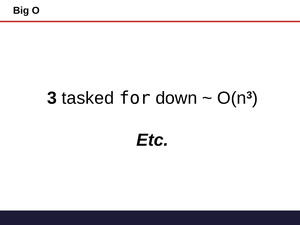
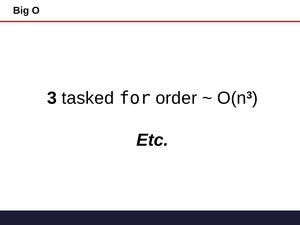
down: down -> order
